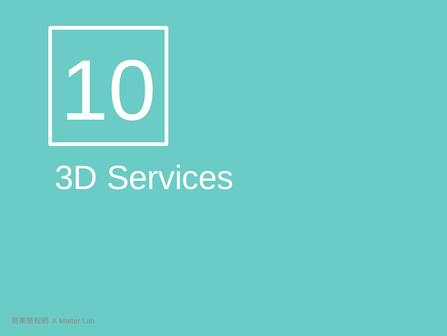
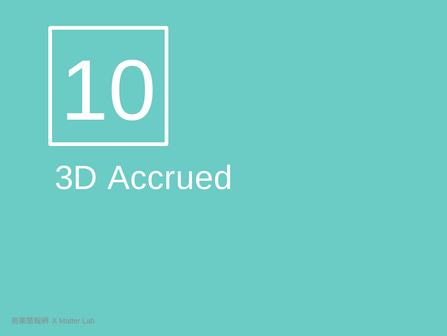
Services: Services -> Accrued
